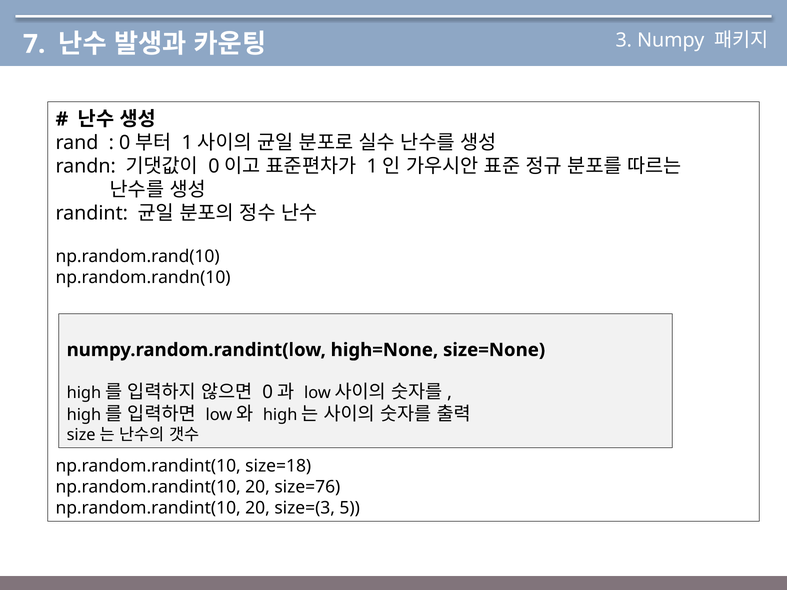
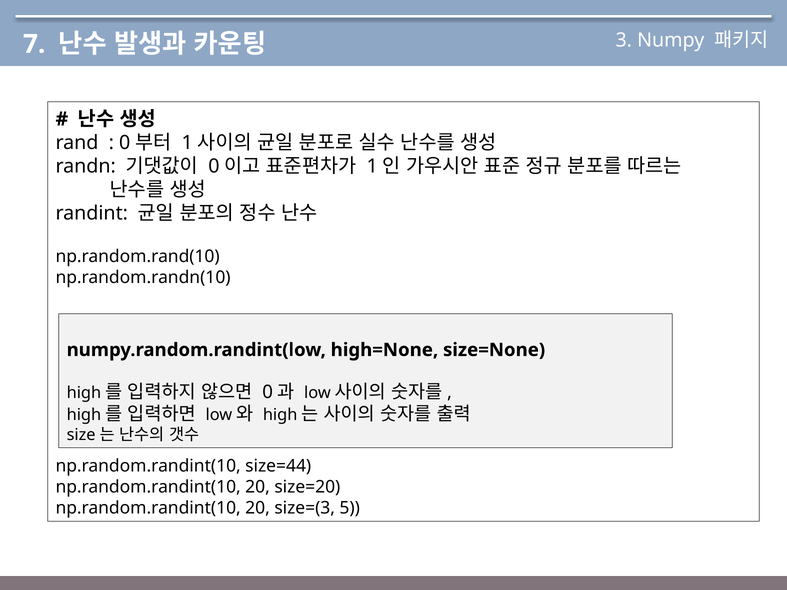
size=18: size=18 -> size=44
size=76: size=76 -> size=20
